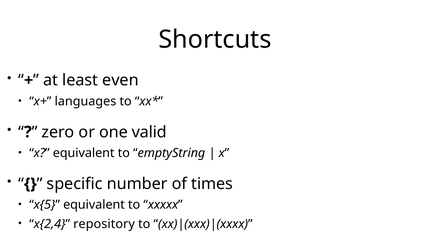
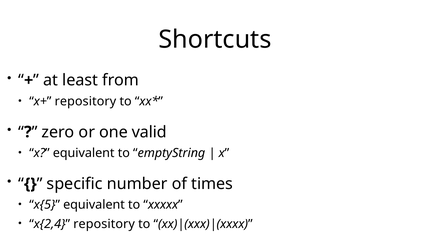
even: even -> from
x+ languages: languages -> repository
